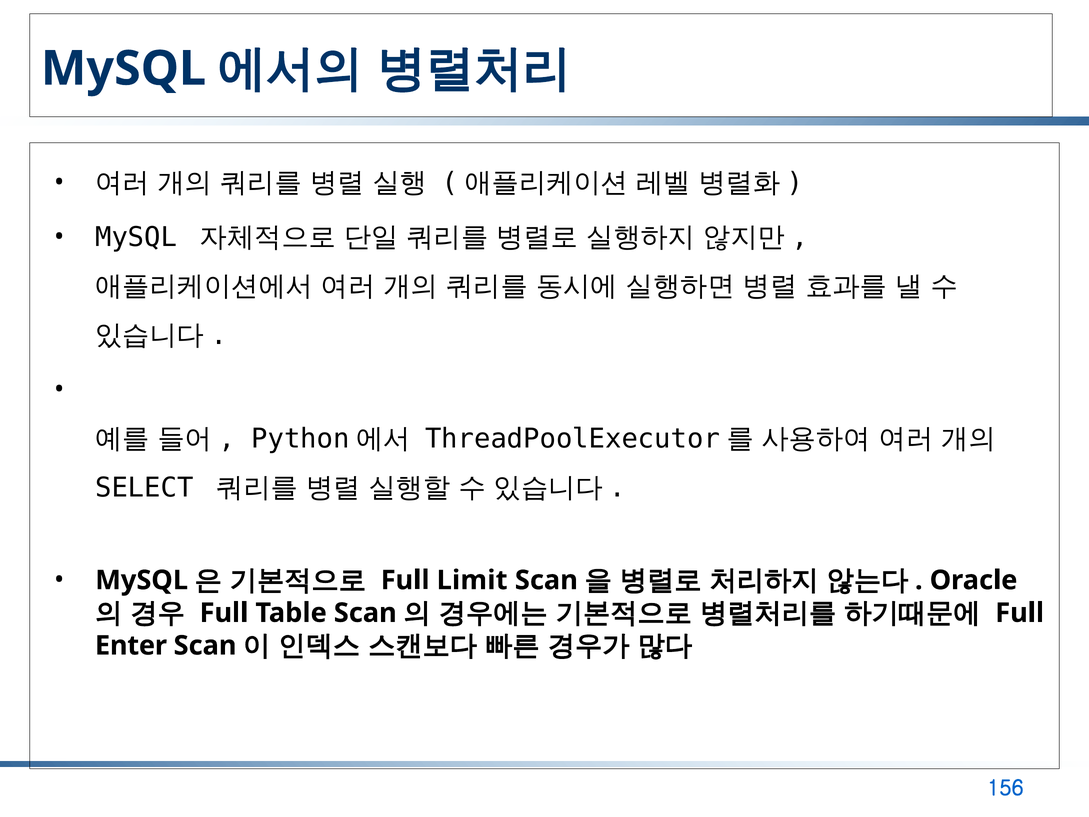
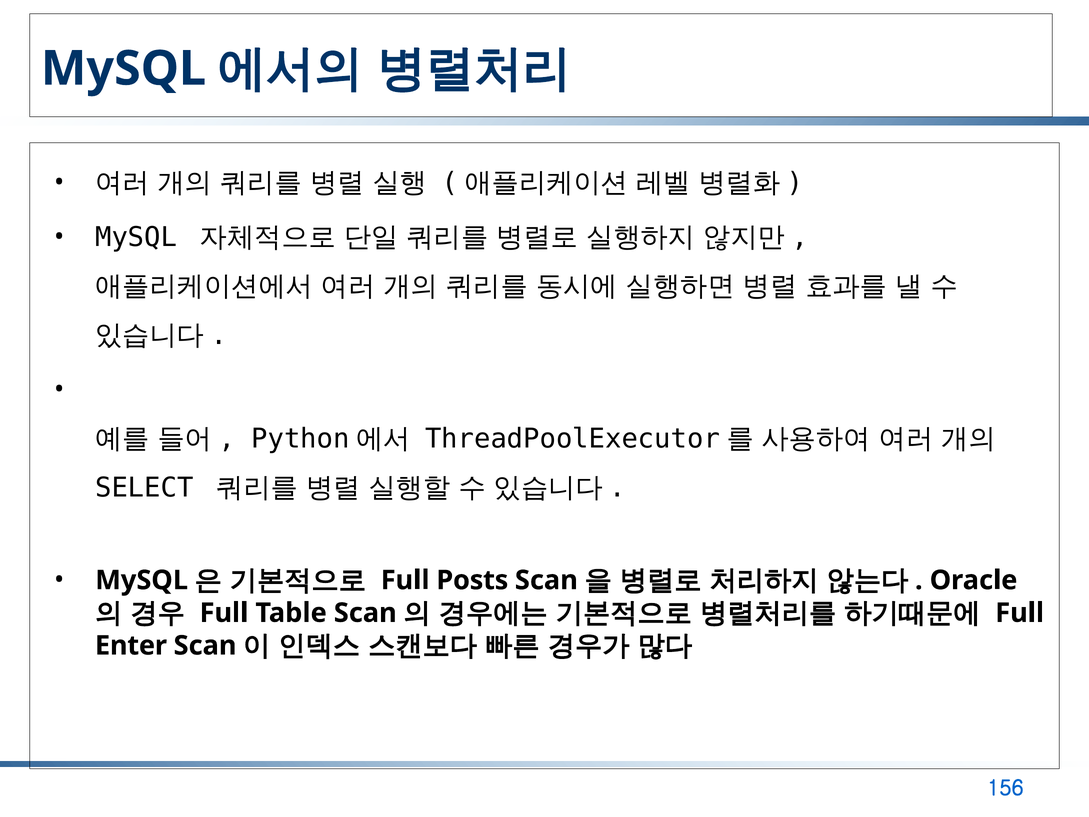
Limit: Limit -> Posts
